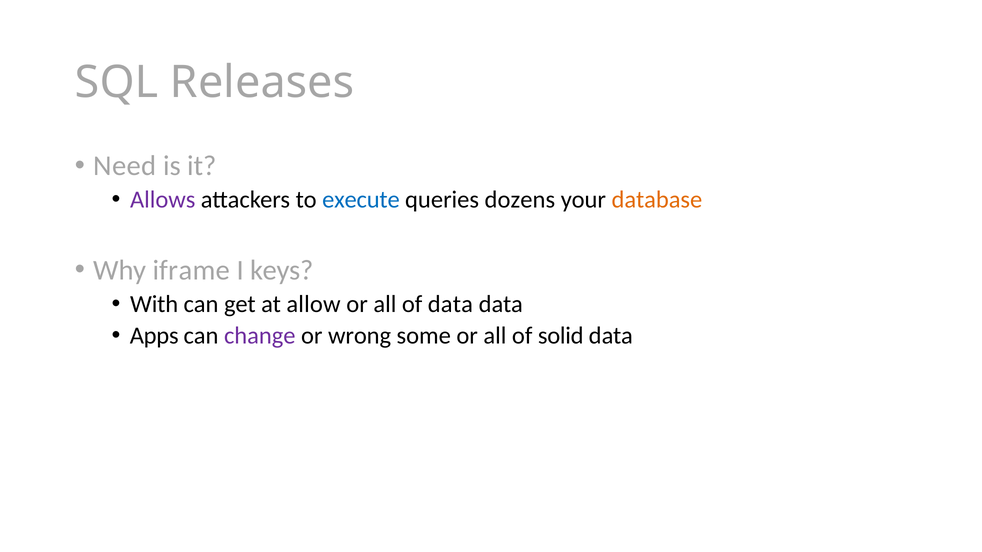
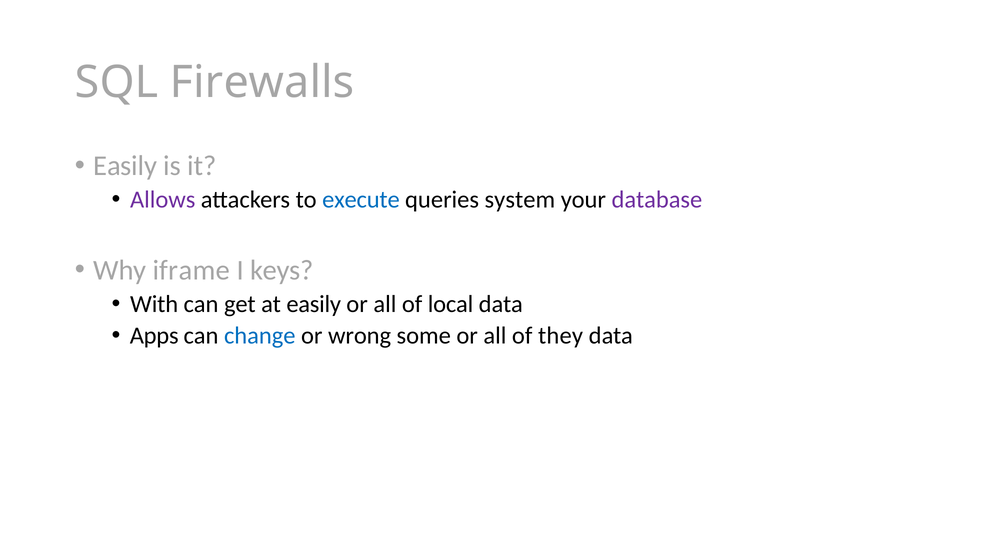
Releases: Releases -> Firewalls
Need at (125, 166): Need -> Easily
dozens: dozens -> system
database colour: orange -> purple
at allow: allow -> easily
of data: data -> local
change colour: purple -> blue
solid: solid -> they
